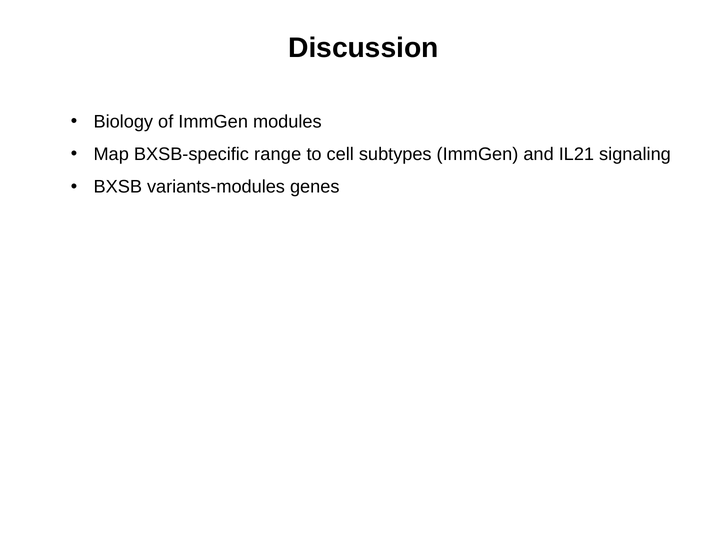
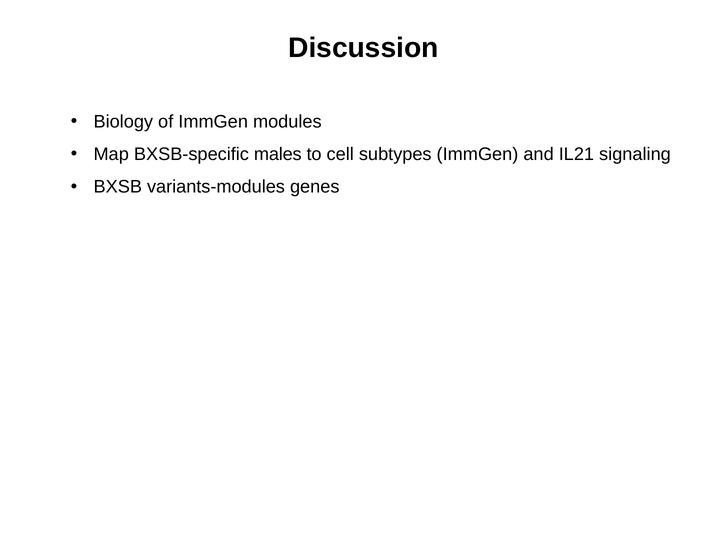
range: range -> males
